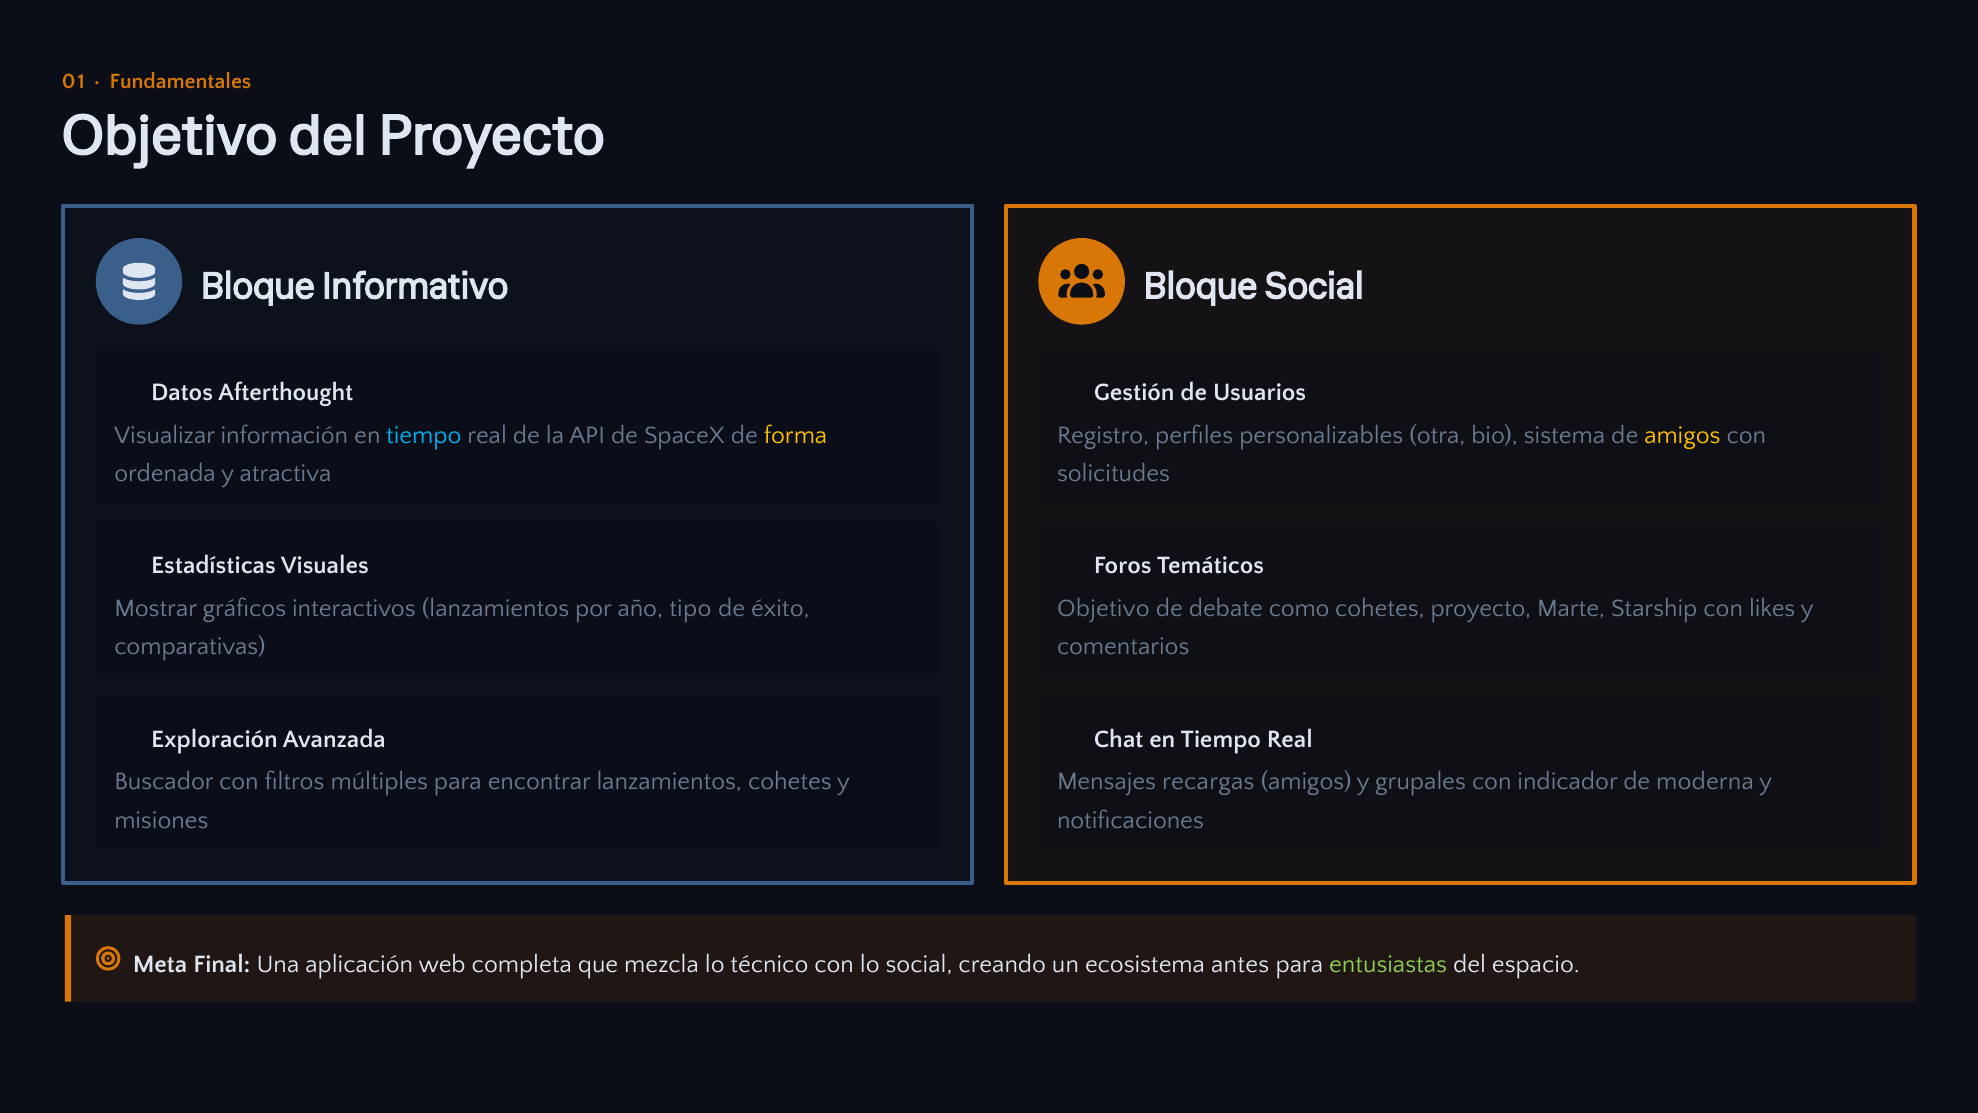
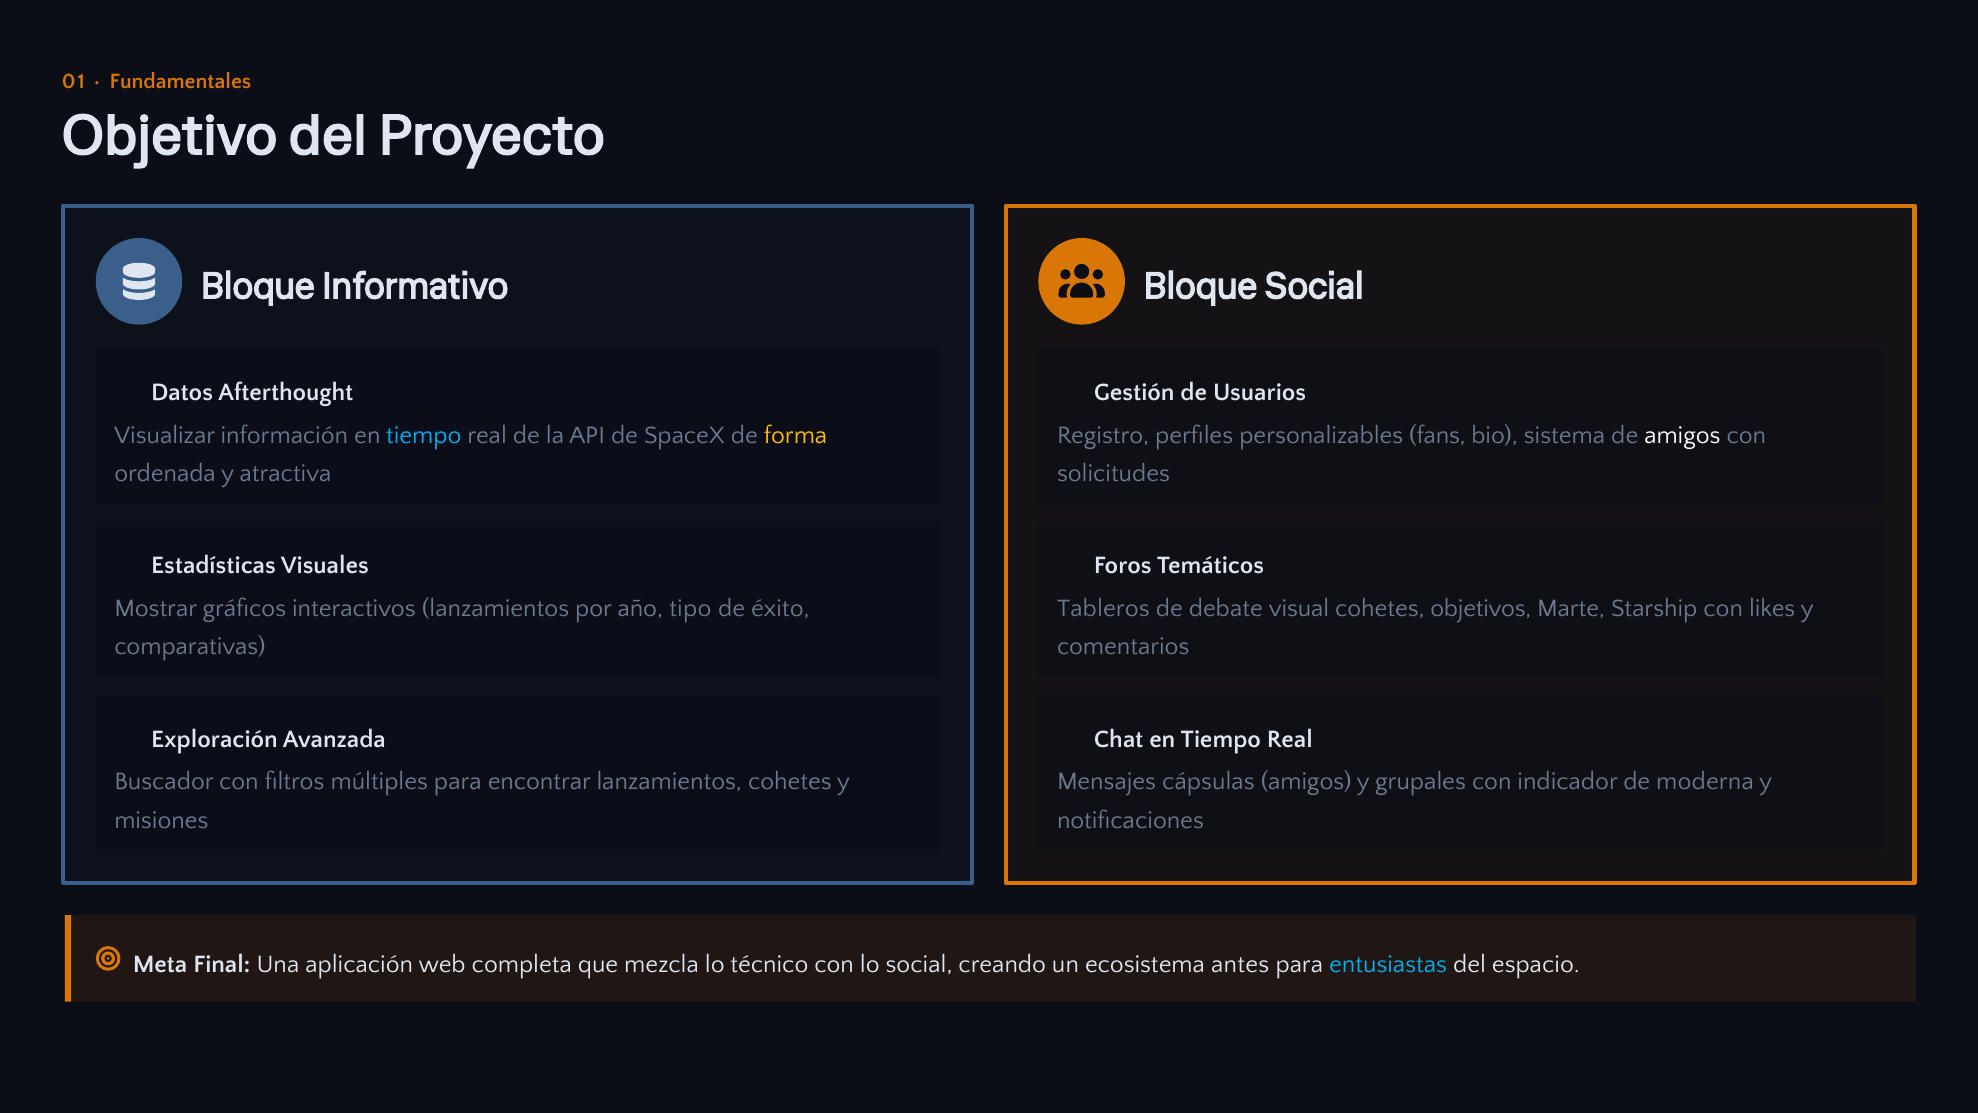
otra: otra -> fans
amigos at (1682, 435) colour: yellow -> white
Objetivo at (1103, 608): Objetivo -> Tableros
como: como -> visual
cohetes proyecto: proyecto -> objetivos
recargas: recargas -> cápsulas
entusiastas colour: light green -> light blue
